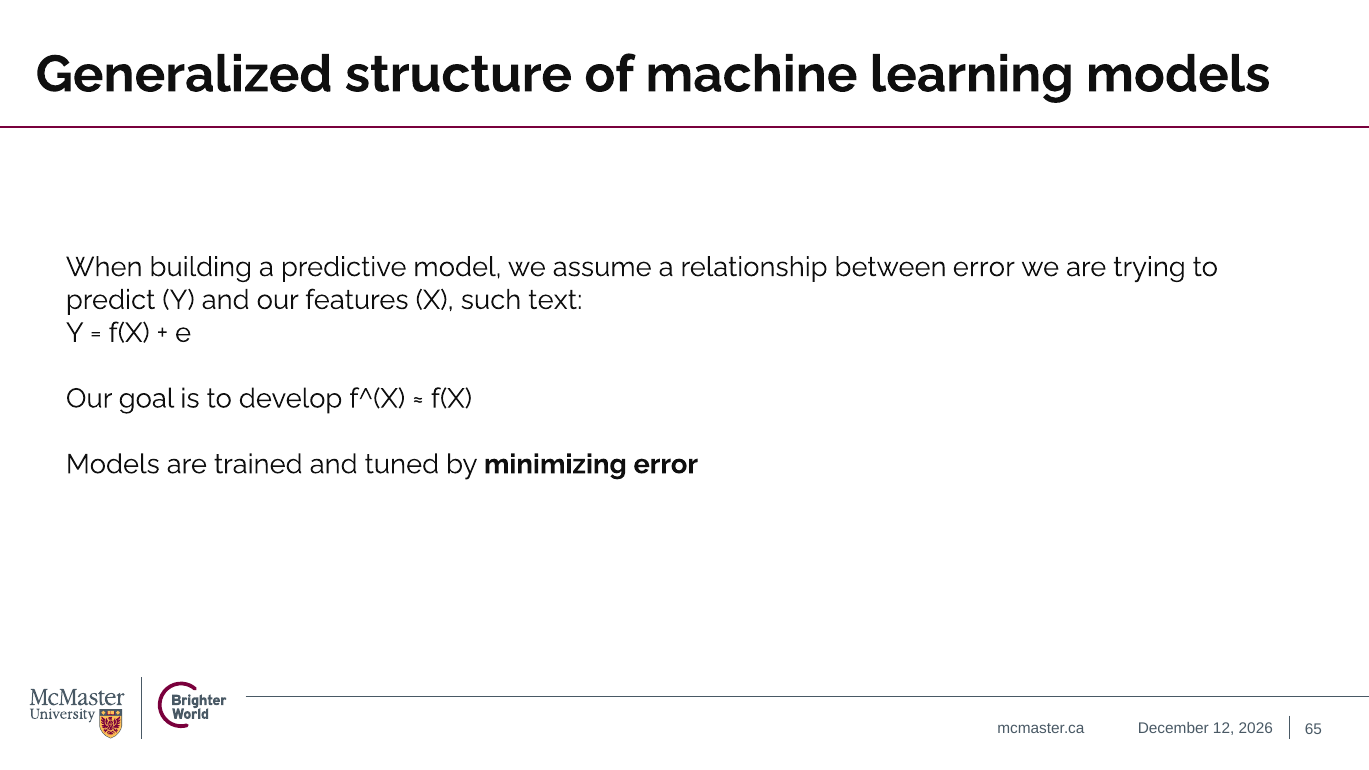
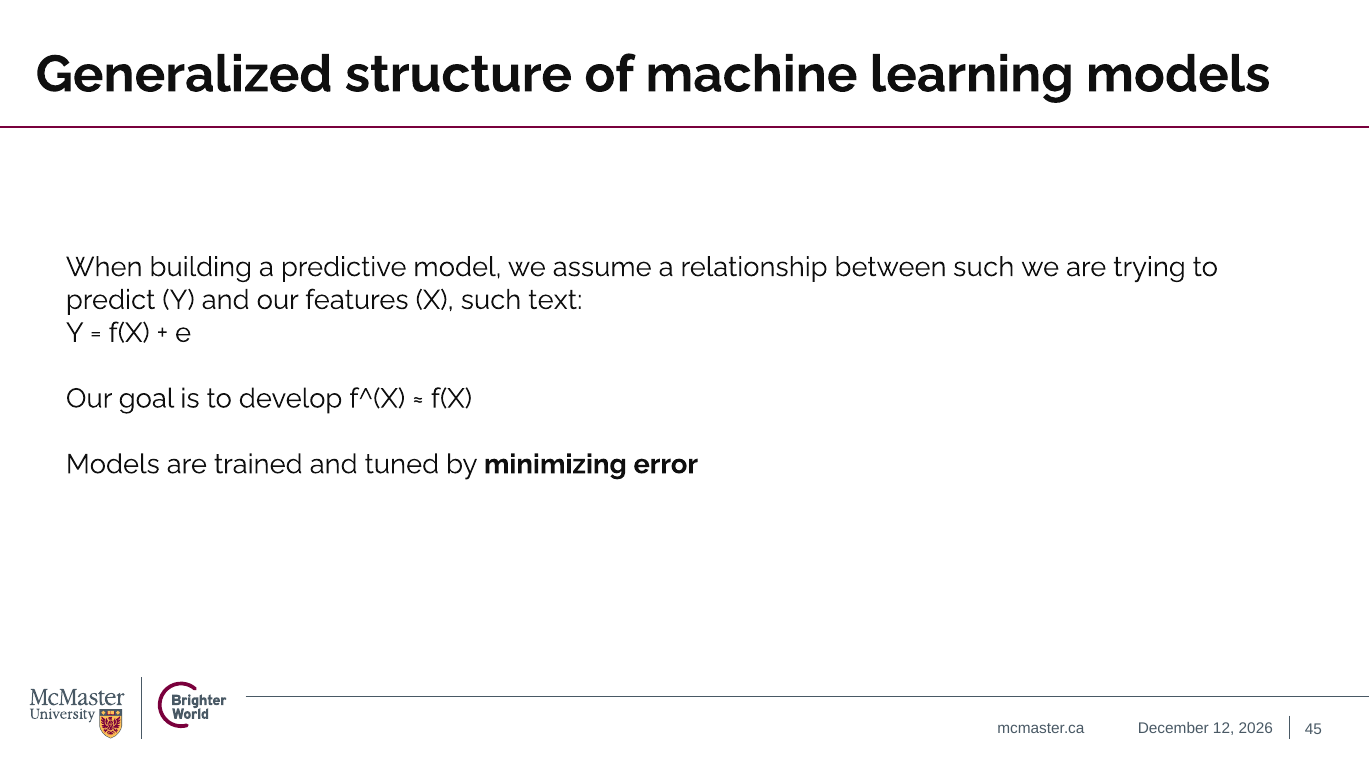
between error: error -> such
65: 65 -> 45
